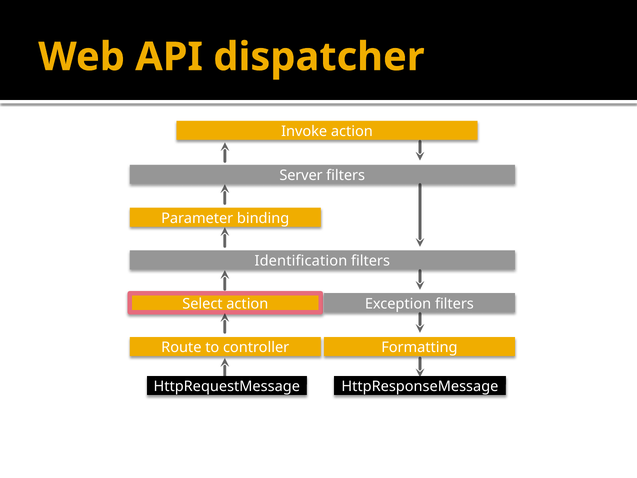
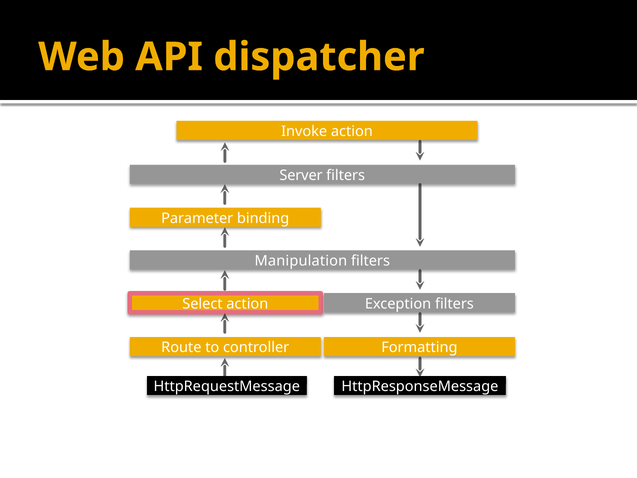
Identification: Identification -> Manipulation
